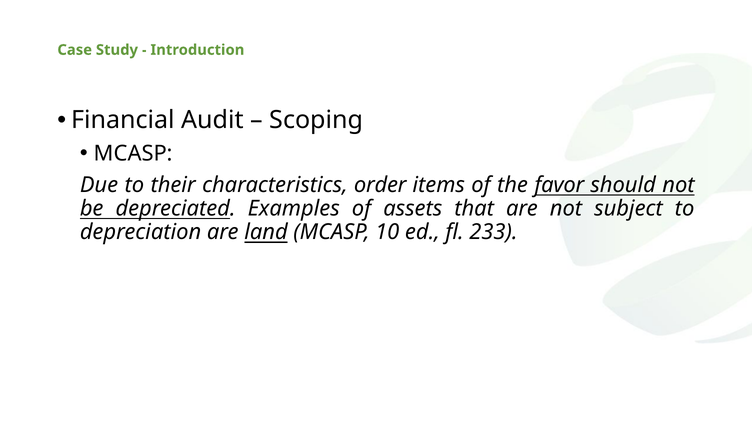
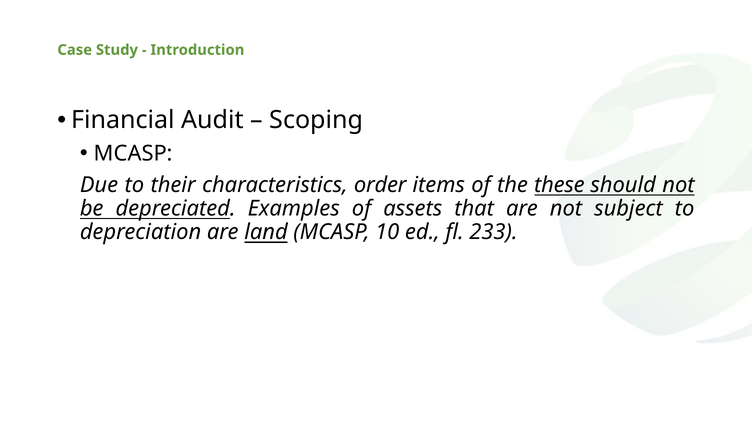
favor: favor -> these
